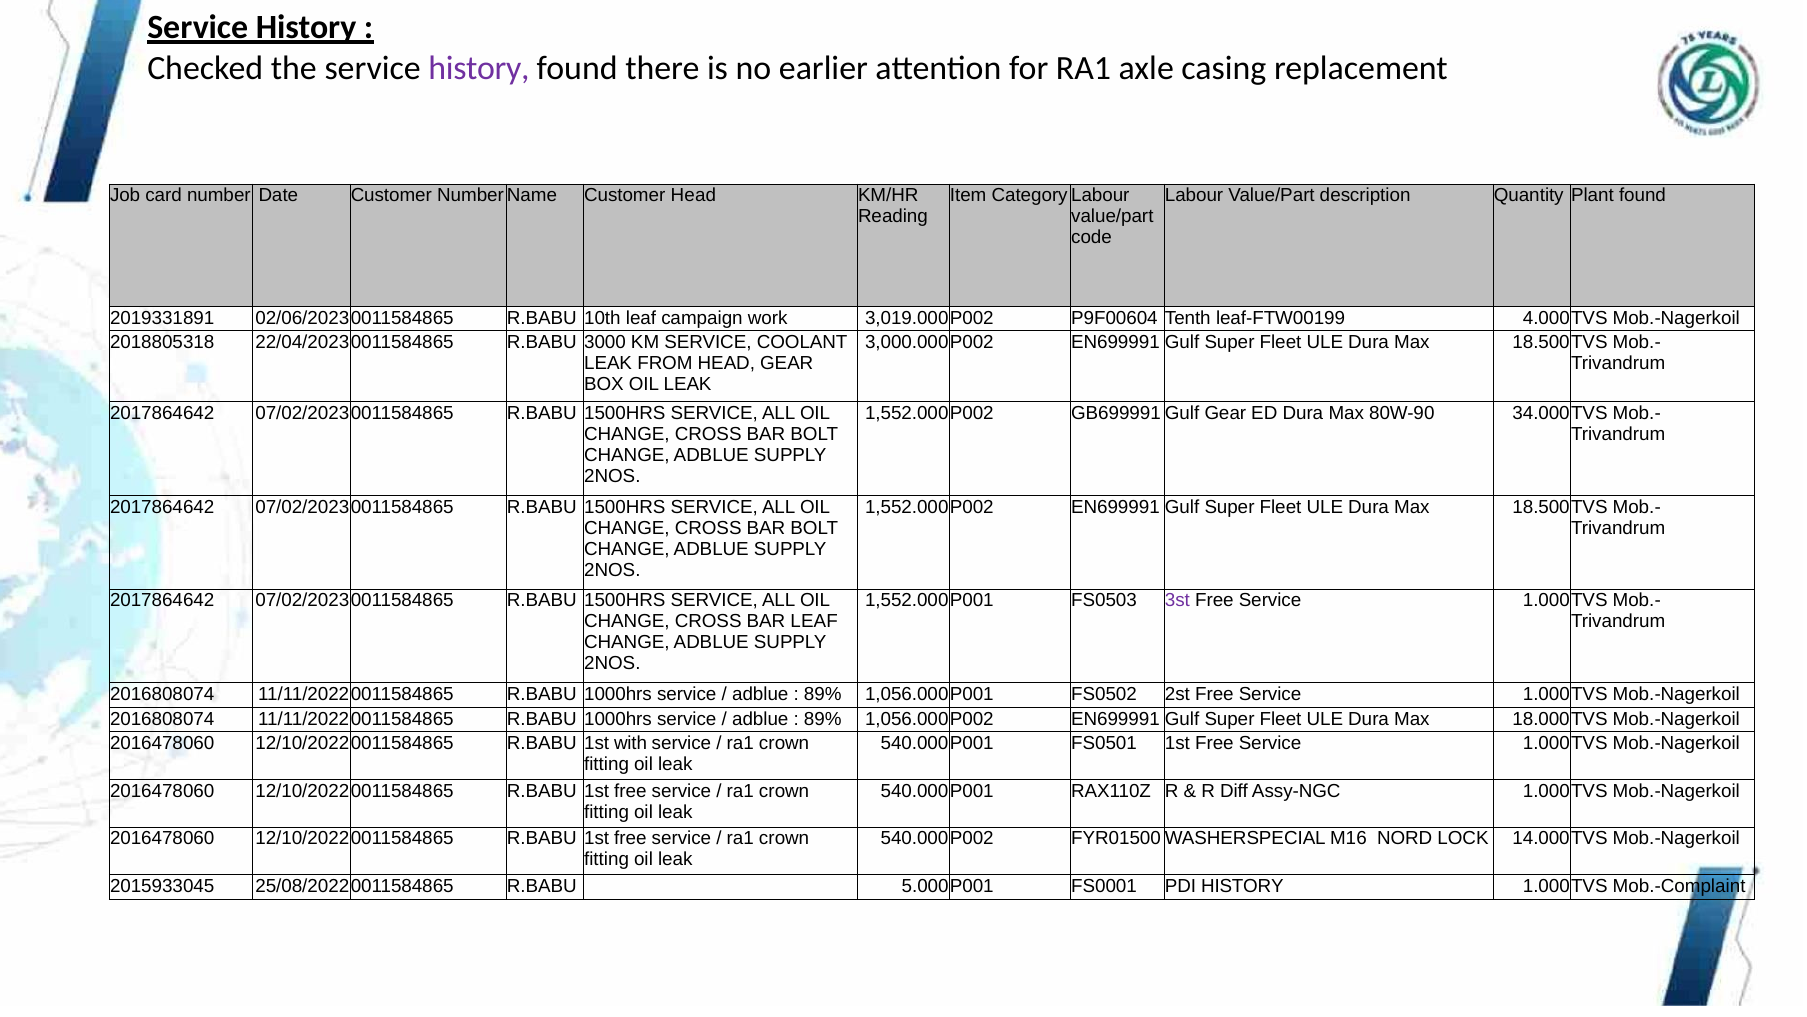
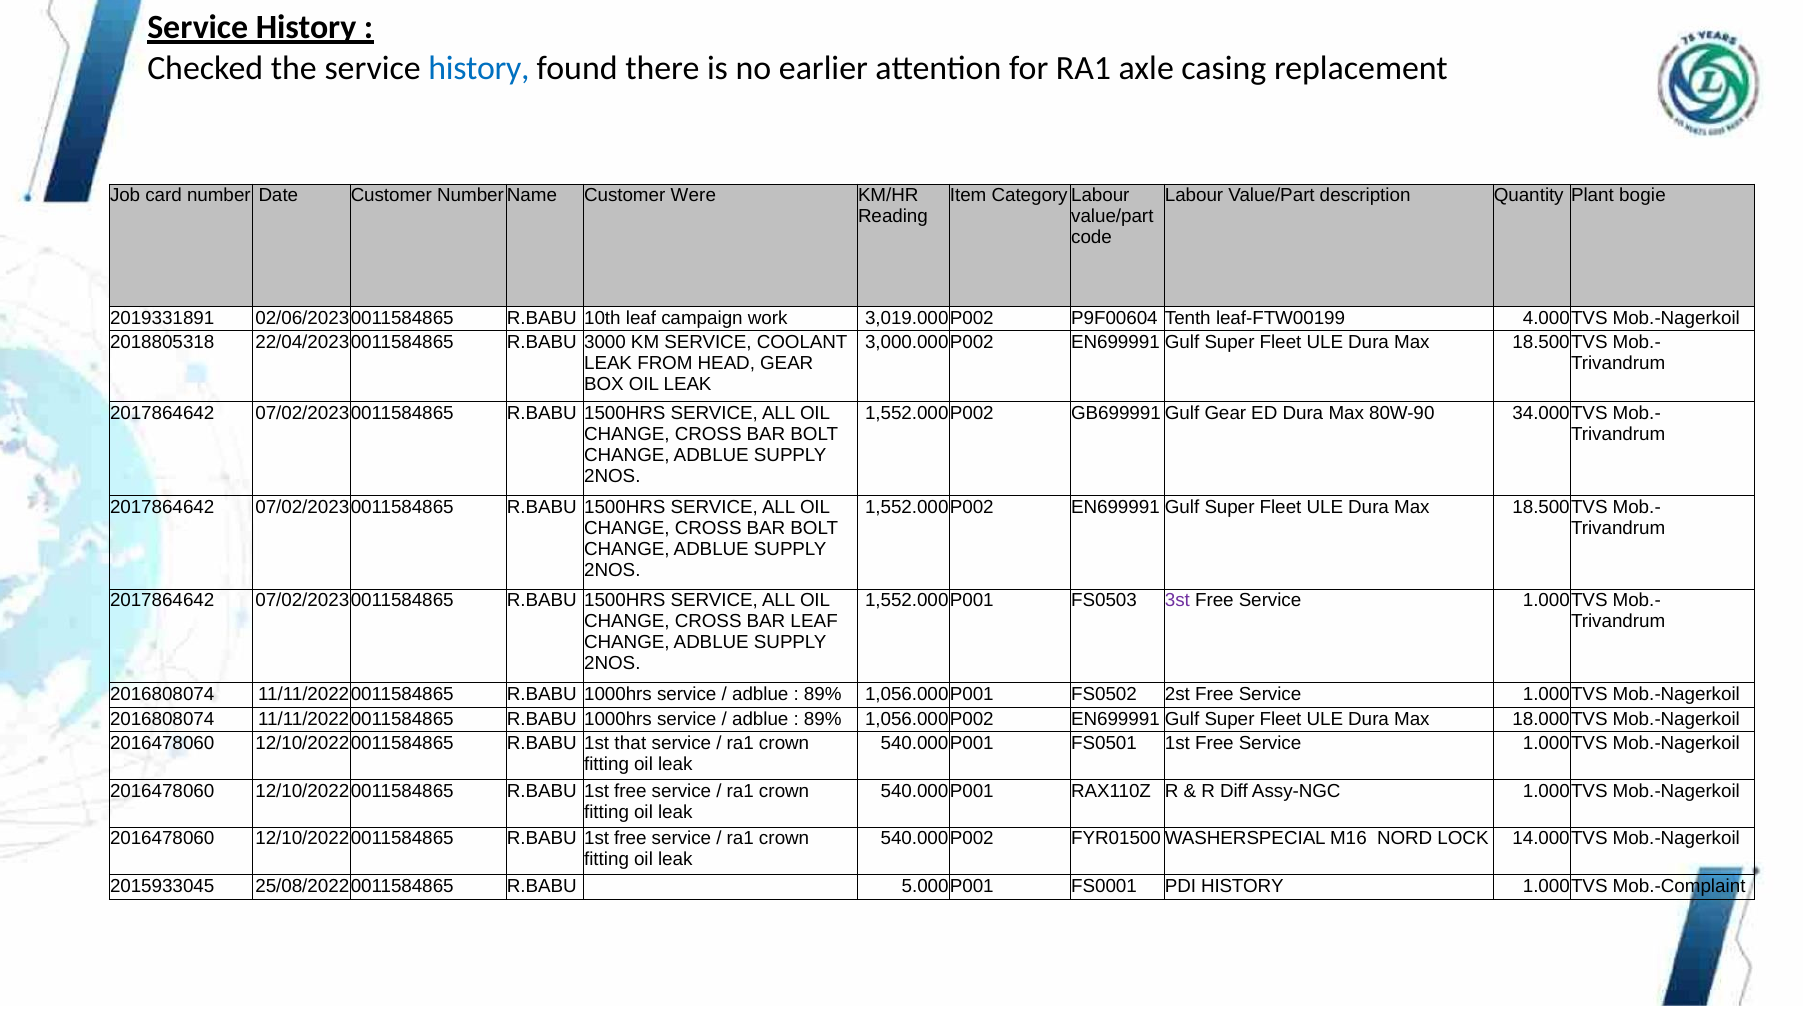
history at (479, 68) colour: purple -> blue
Customer Head: Head -> Were
Plant found: found -> bogie
with: with -> that
